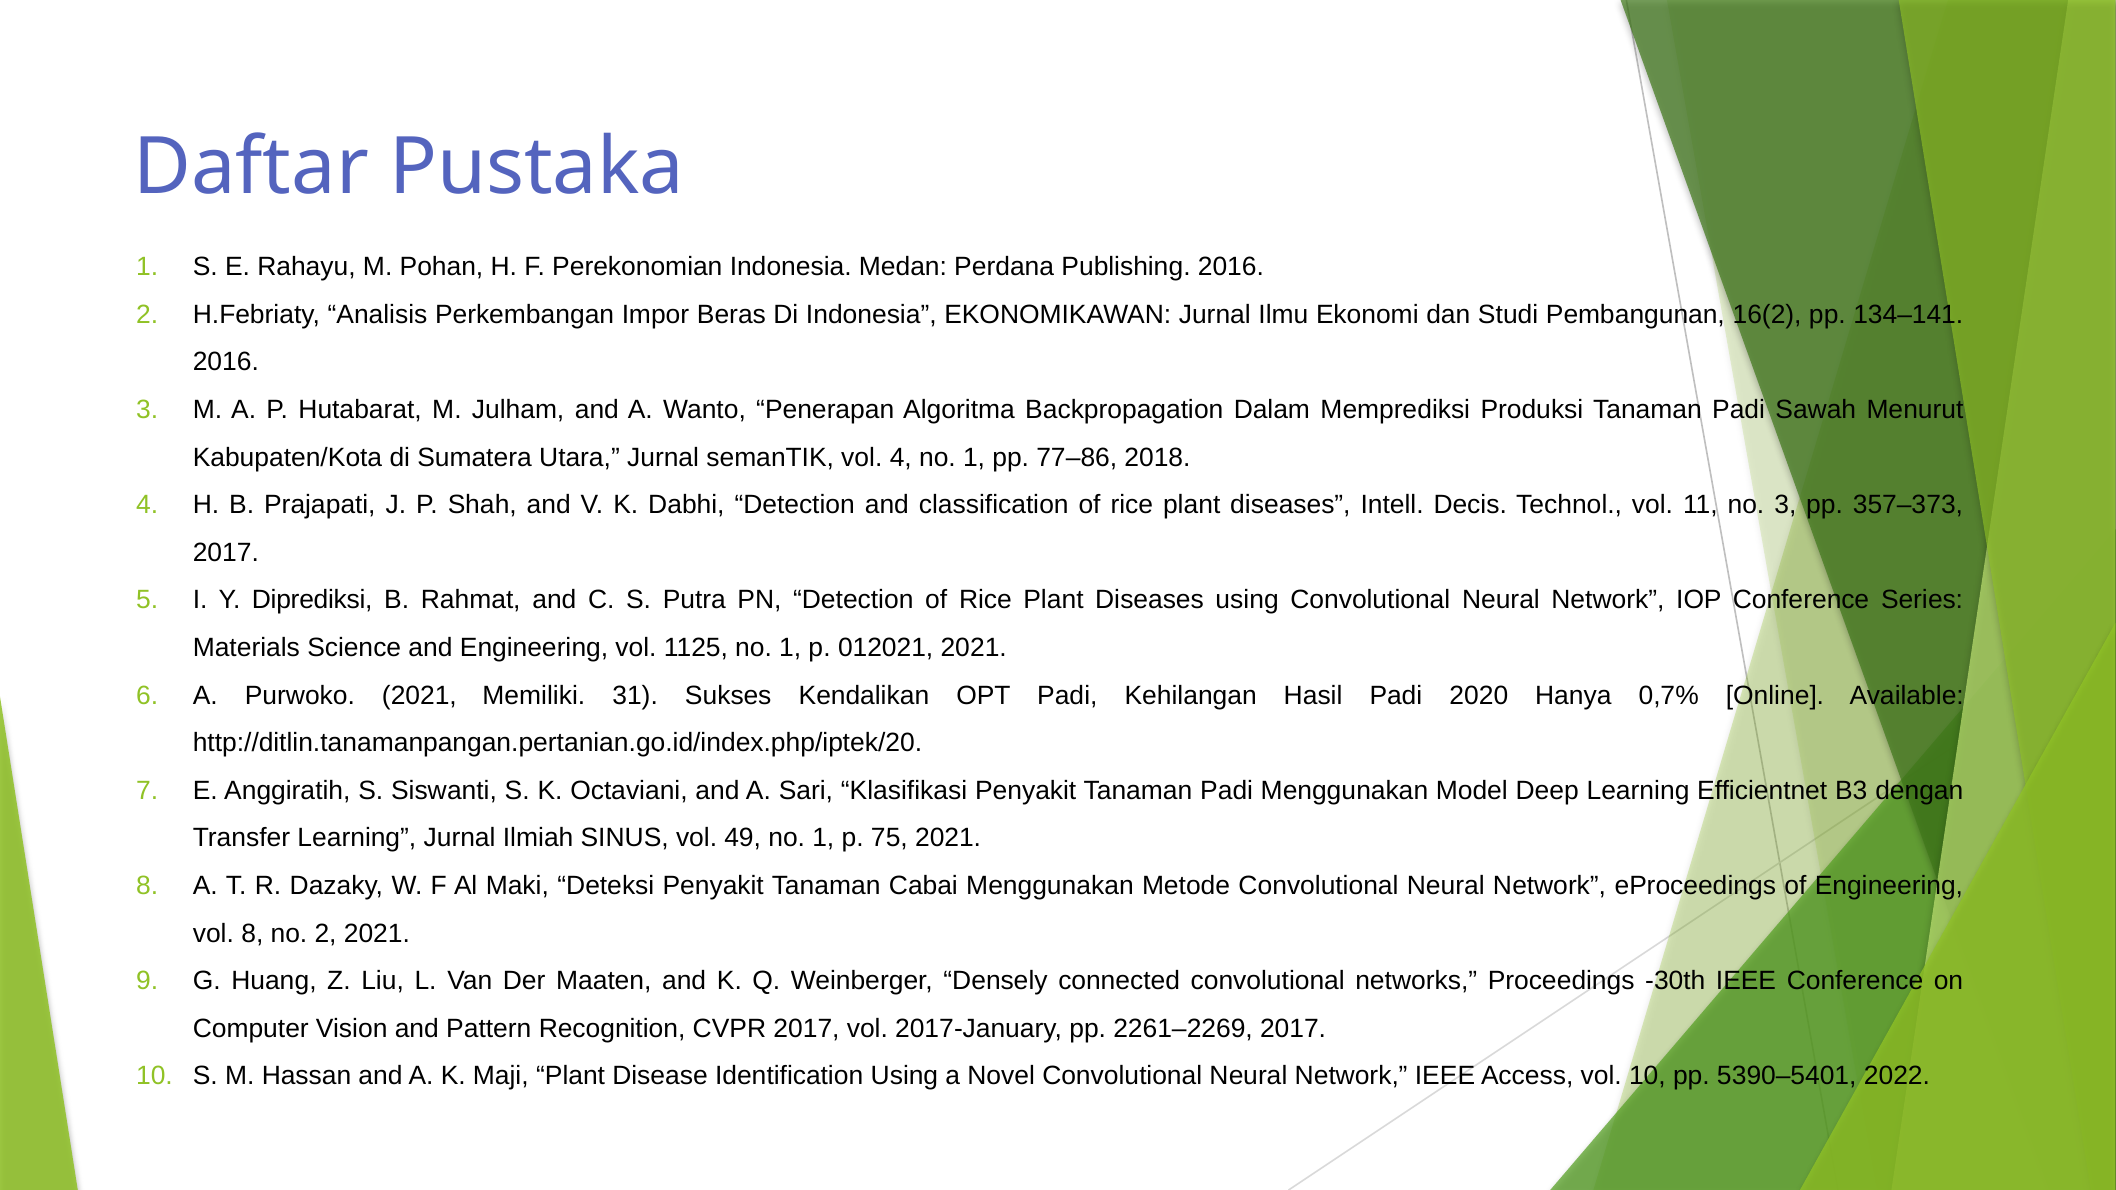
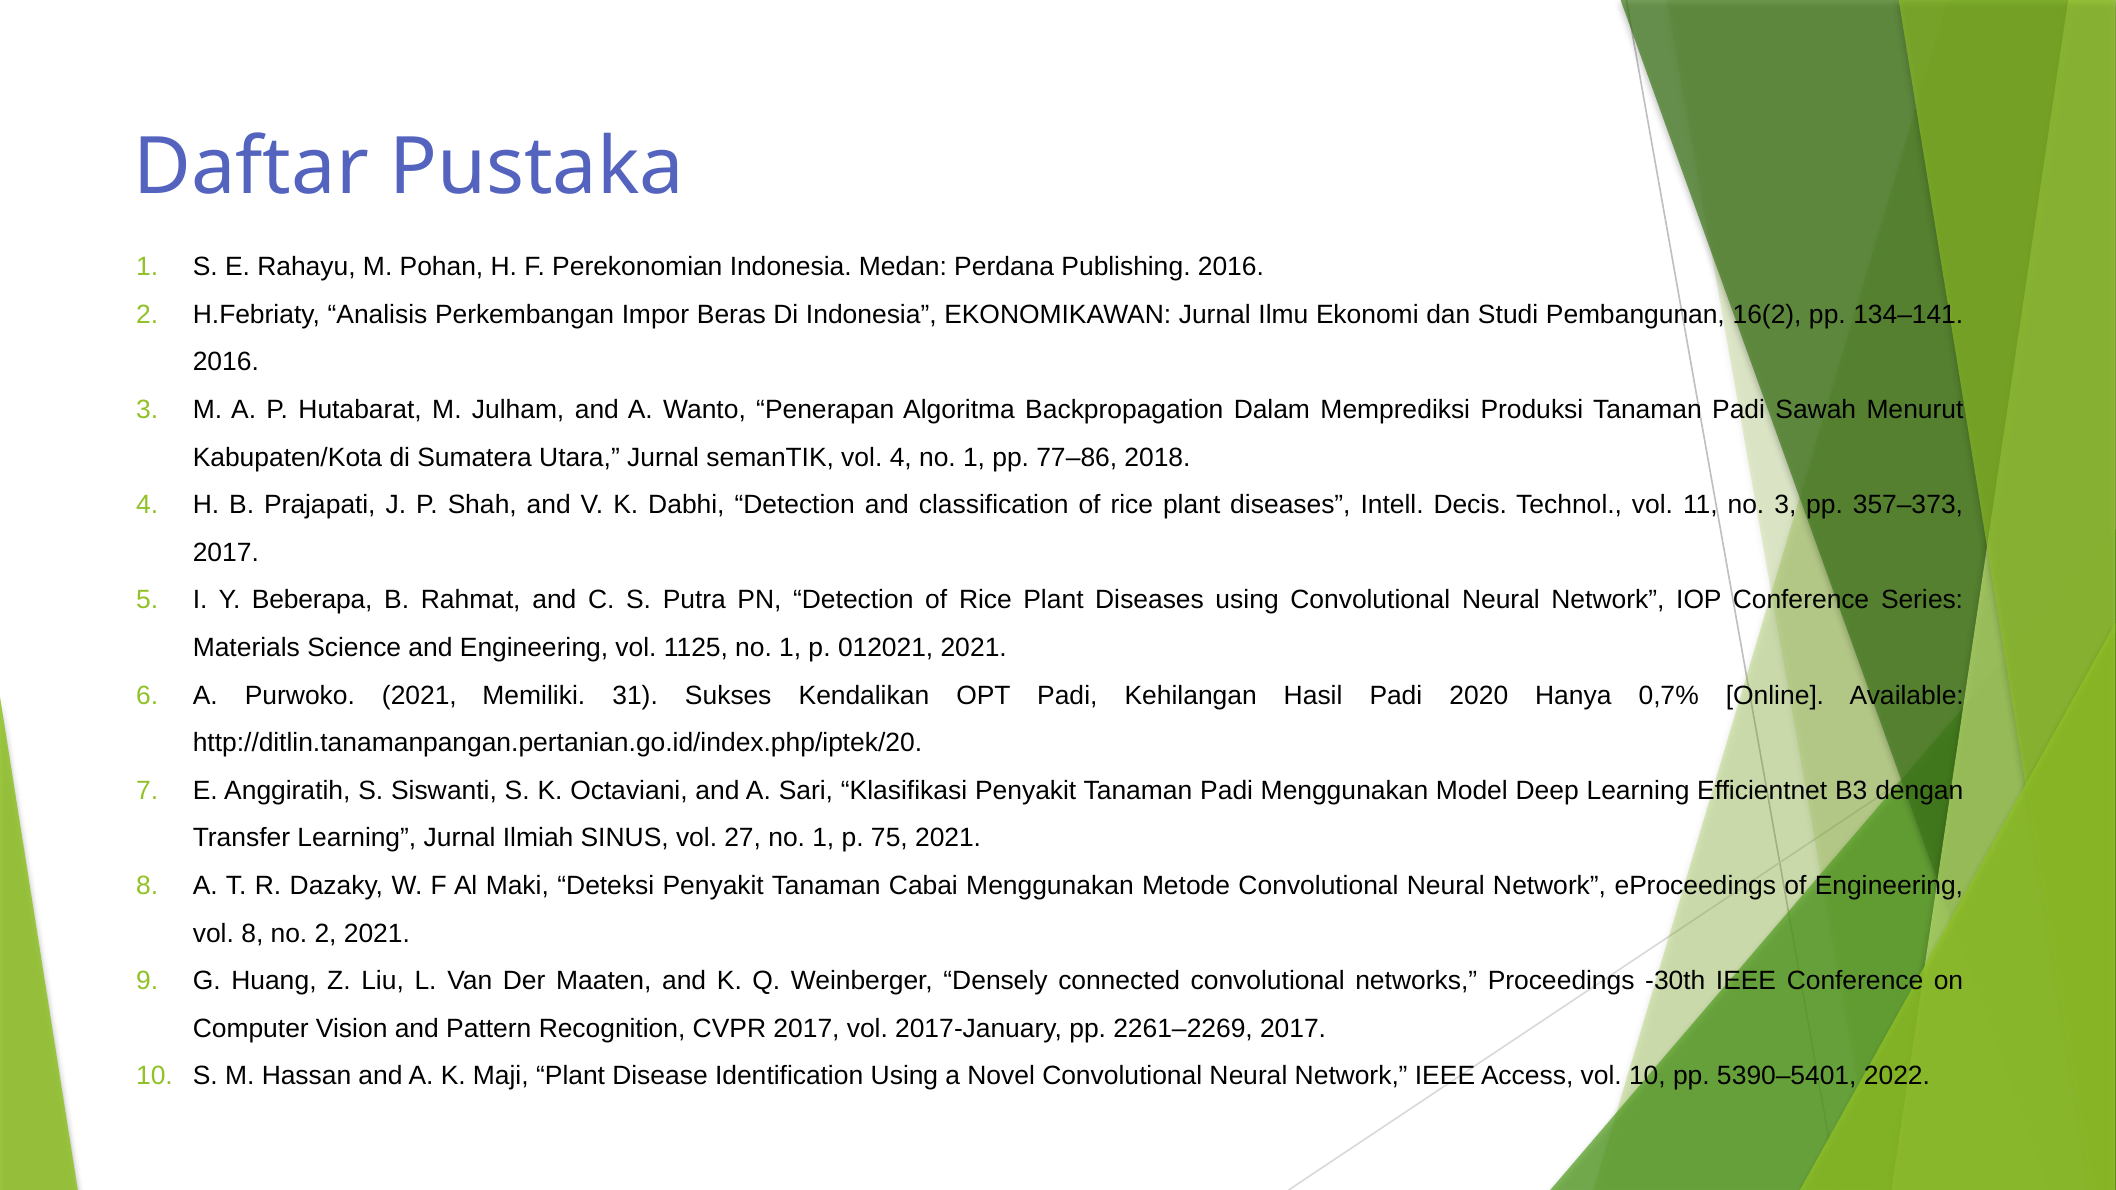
Diprediksi: Diprediksi -> Beberapa
49: 49 -> 27
